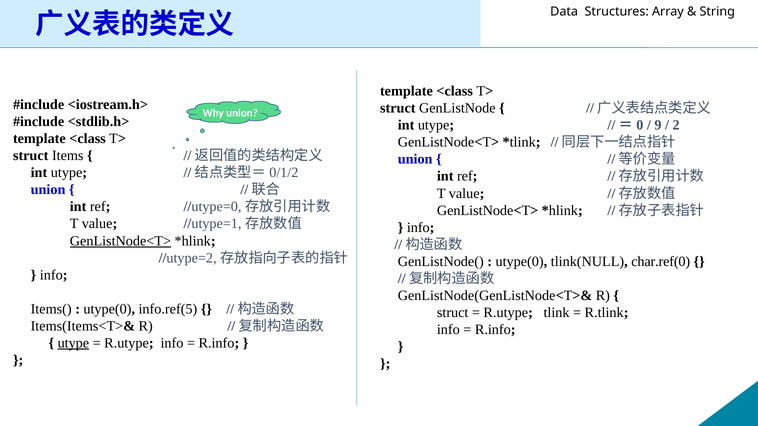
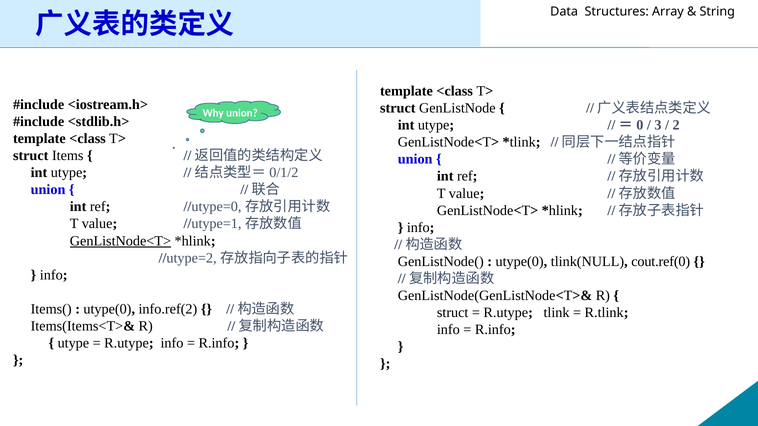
9: 9 -> 3
char.ref(0: char.ref(0 -> cout.ref(0
info.ref(5: info.ref(5 -> info.ref(2
utype at (73, 343) underline: present -> none
